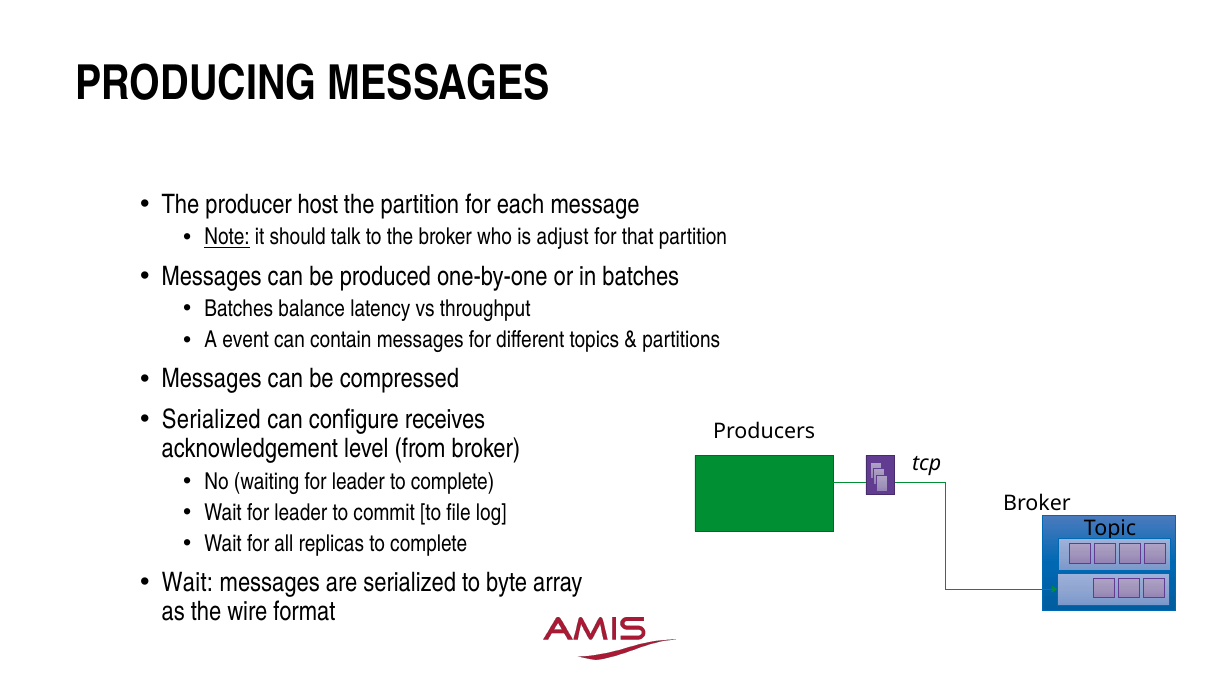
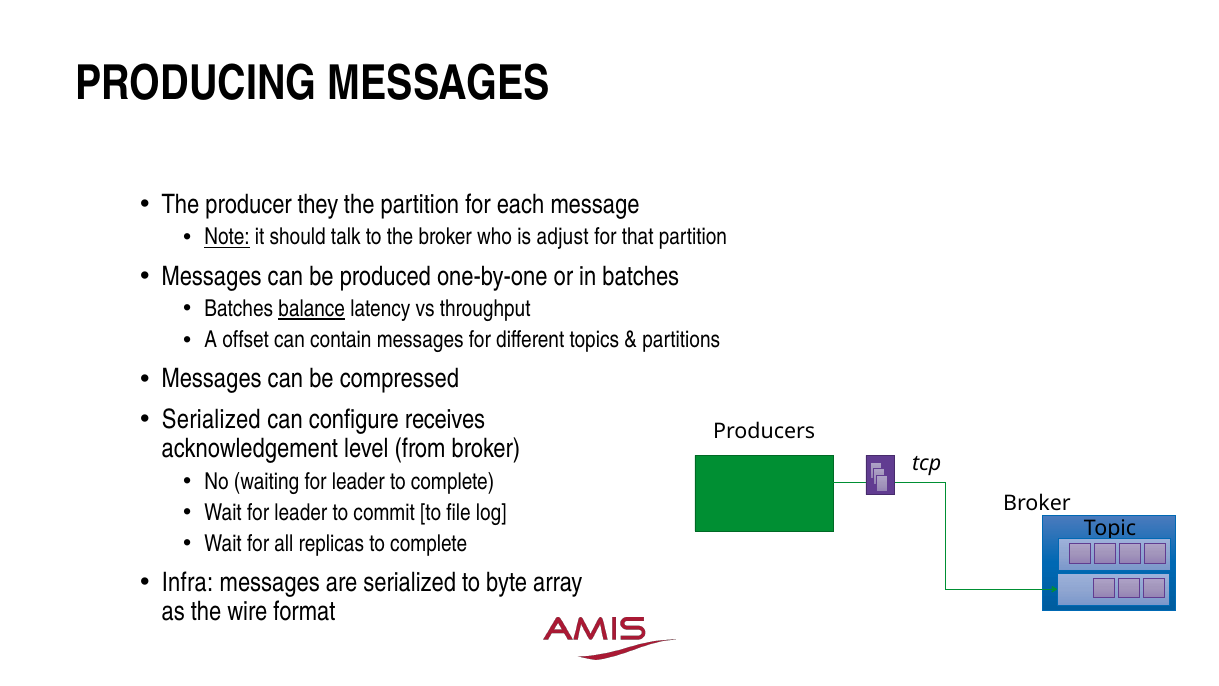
host: host -> they
balance underline: none -> present
event: event -> offset
Wait at (187, 582): Wait -> Infra
